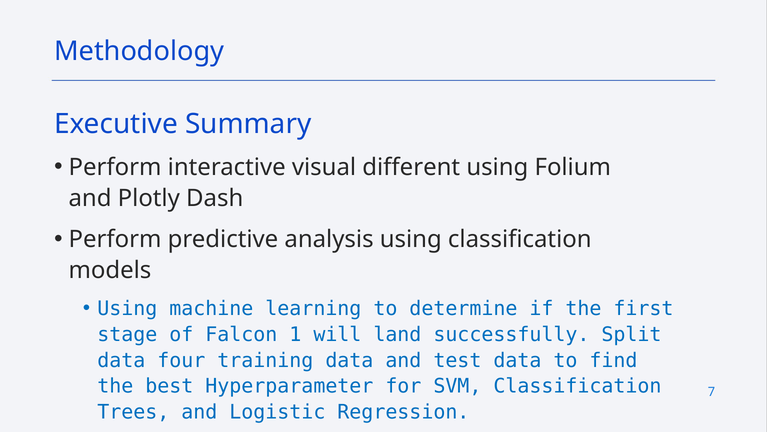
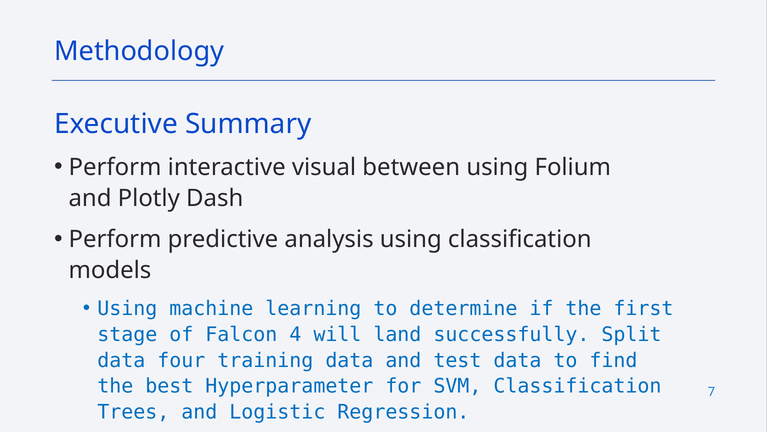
different: different -> between
1: 1 -> 4
